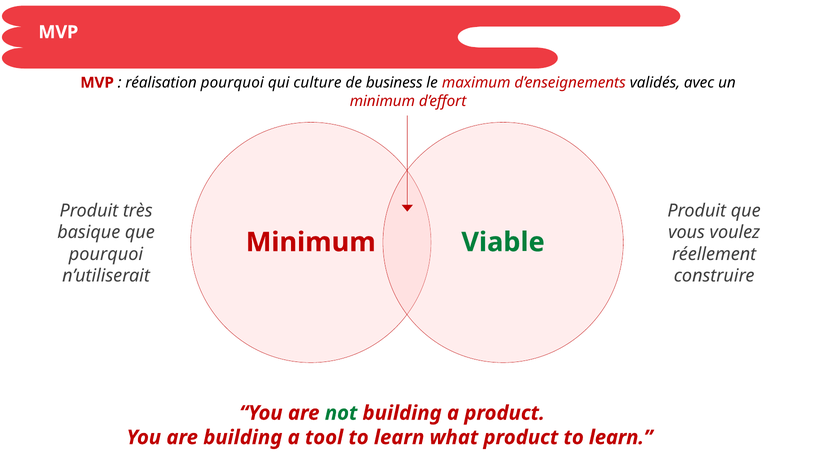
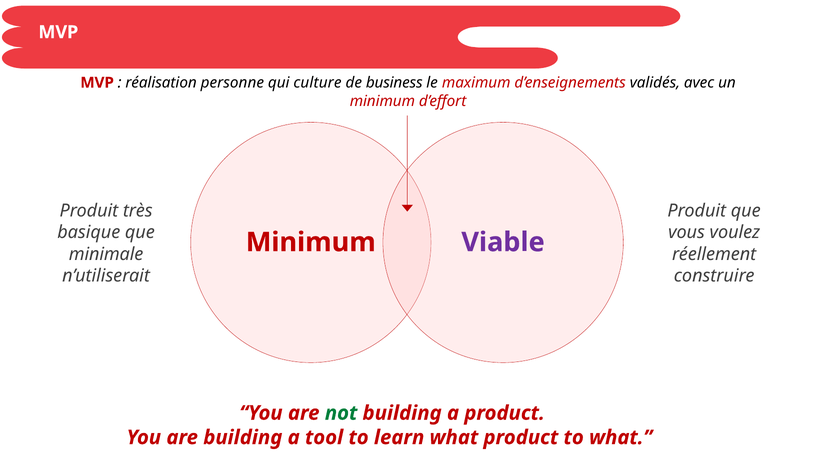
réalisation pourquoi: pourquoi -> personne
Viable colour: green -> purple
pourquoi at (106, 254): pourquoi -> minimale
product to learn: learn -> what
